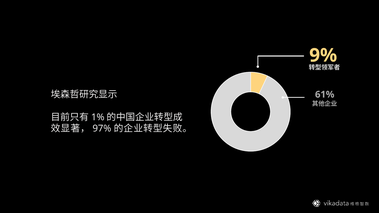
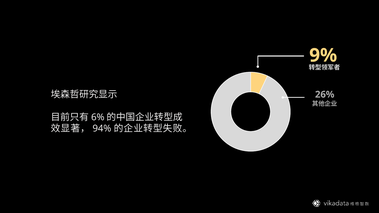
61%: 61% -> 26%
1%: 1% -> 6%
97%: 97% -> 94%
